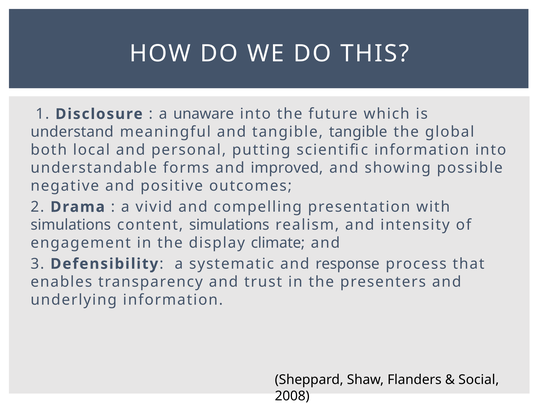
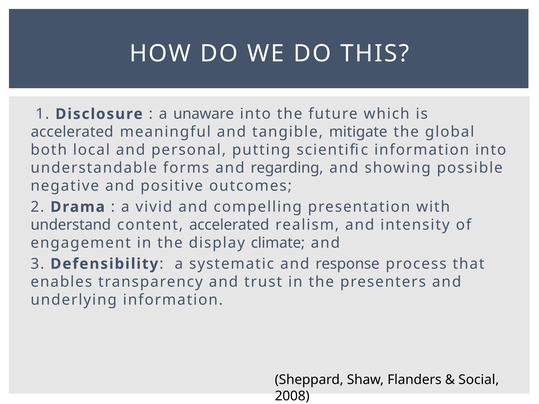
understand at (72, 132): understand -> accelerated
tangible tangible: tangible -> mitigate
improved: improved -> regarding
simulations at (71, 225): simulations -> understand
content simulations: simulations -> accelerated
